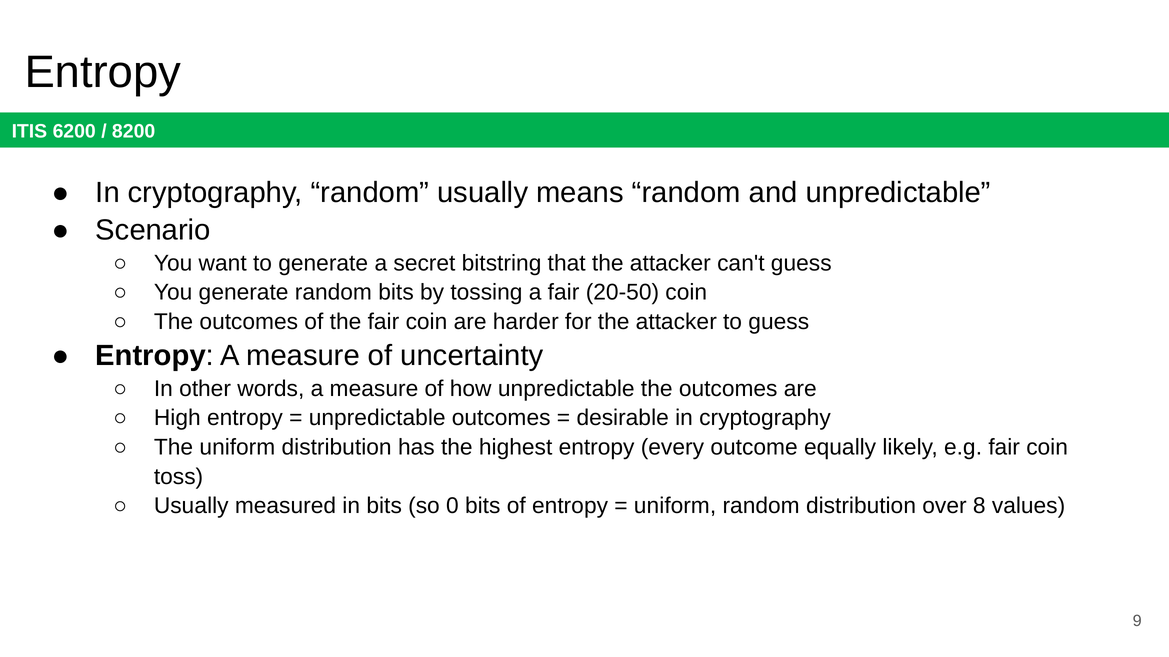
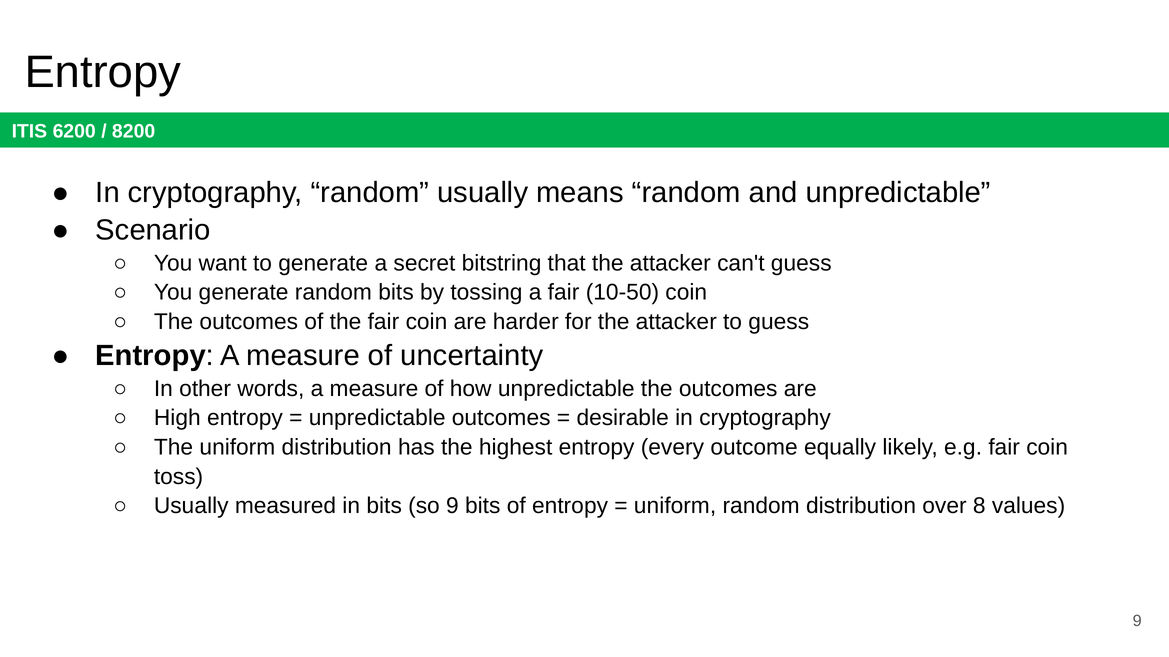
20-50: 20-50 -> 10-50
so 0: 0 -> 9
